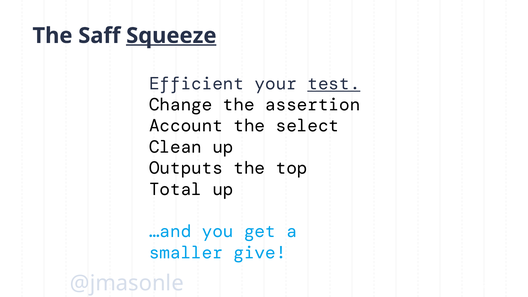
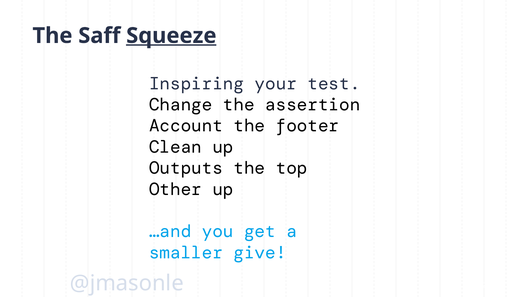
Efficient: Efficient -> Inspiring
test underline: present -> none
select: select -> footer
Total: Total -> Other
